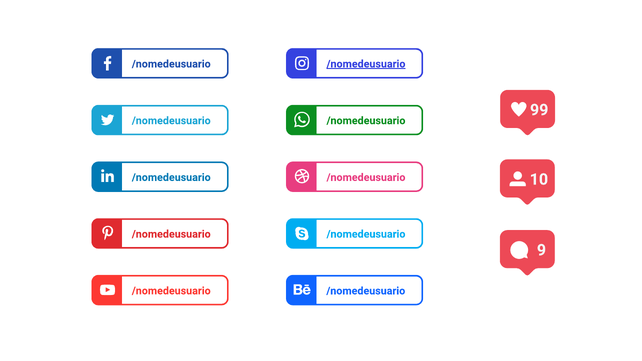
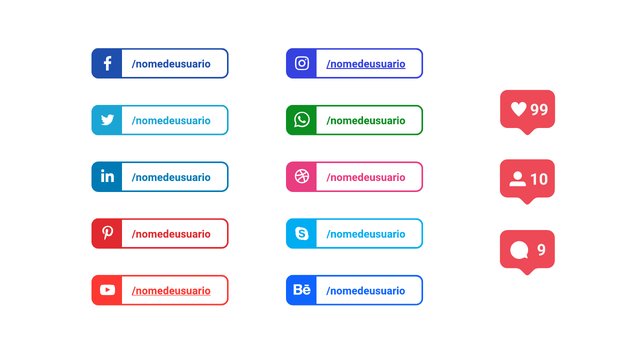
/nomedeusuario at (171, 291) underline: none -> present
